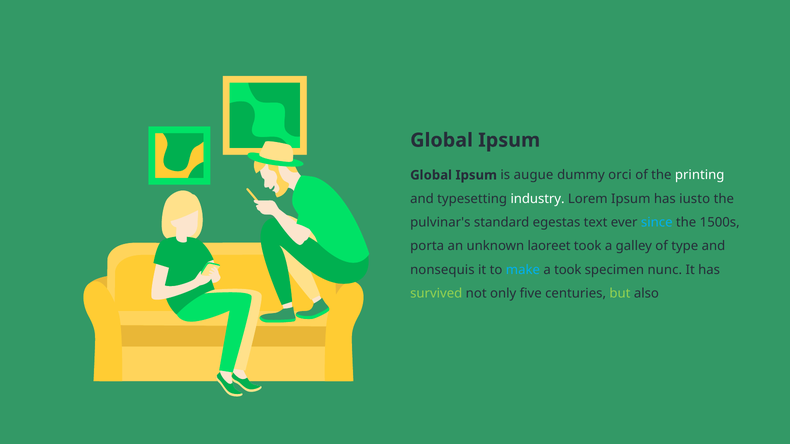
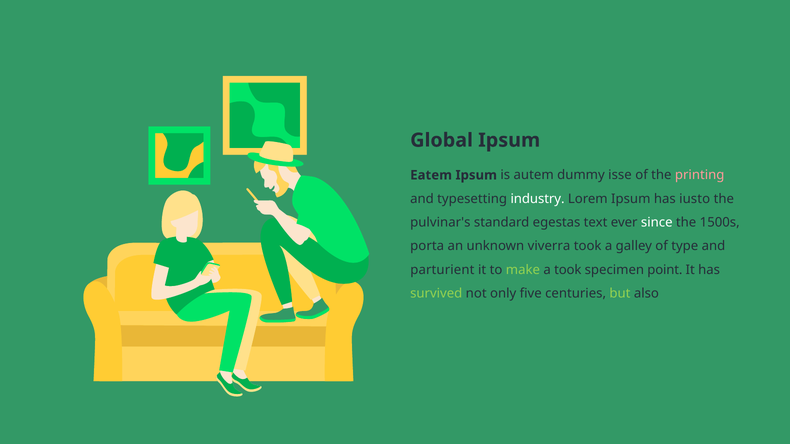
Global at (431, 175): Global -> Eatem
augue: augue -> autem
orci: orci -> isse
printing colour: white -> pink
since colour: light blue -> white
laoreet: laoreet -> viverra
nonsequis: nonsequis -> parturient
make colour: light blue -> light green
nunc: nunc -> point
